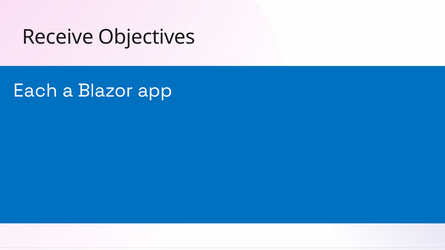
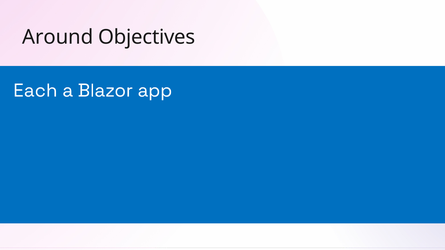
Receive: Receive -> Around
